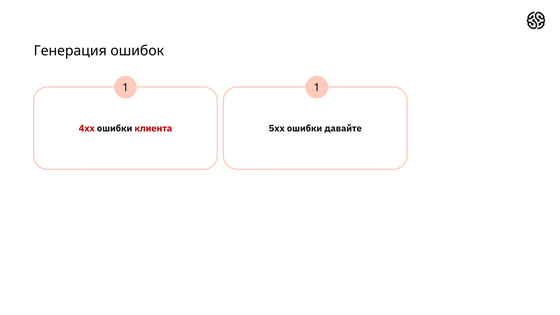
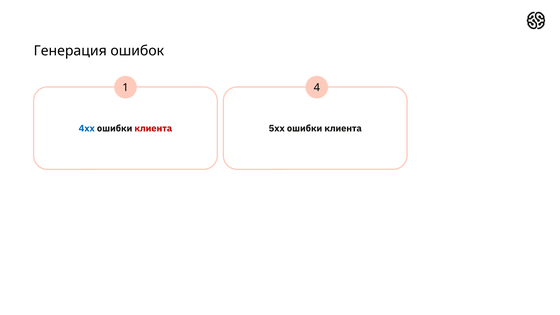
1 1: 1 -> 4
4xx colour: red -> blue
5xx ошибки давайте: давайте -> клиента
